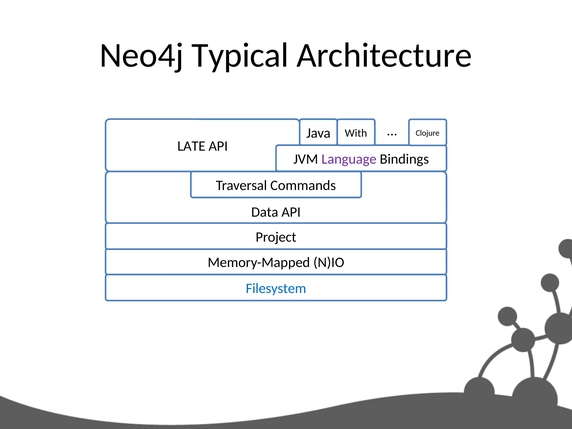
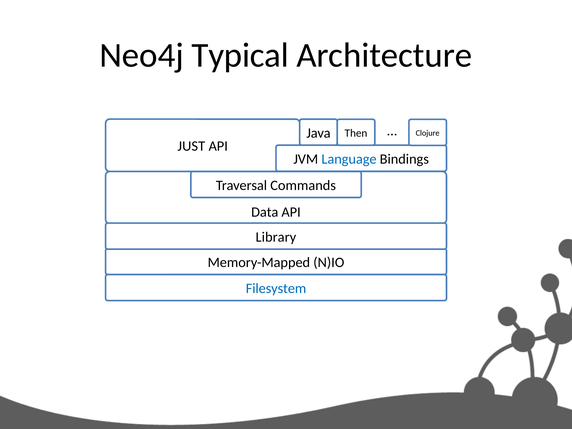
With: With -> Then
LATE: LATE -> JUST
Language colour: purple -> blue
Project: Project -> Library
